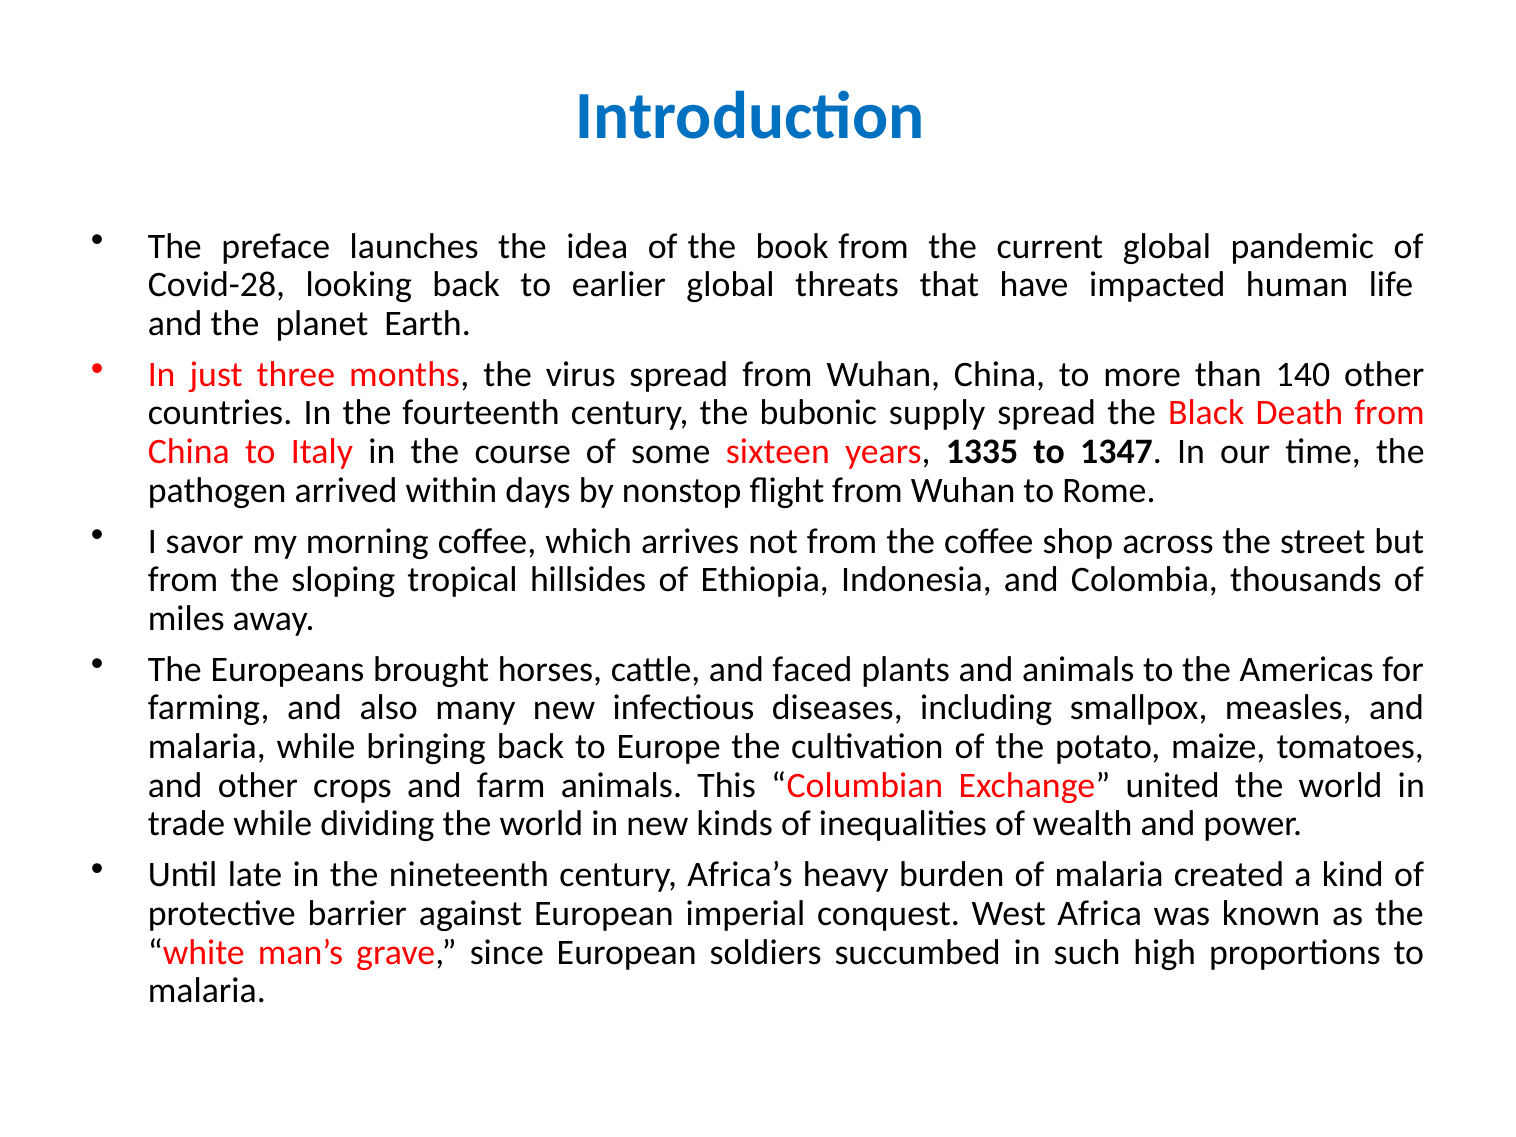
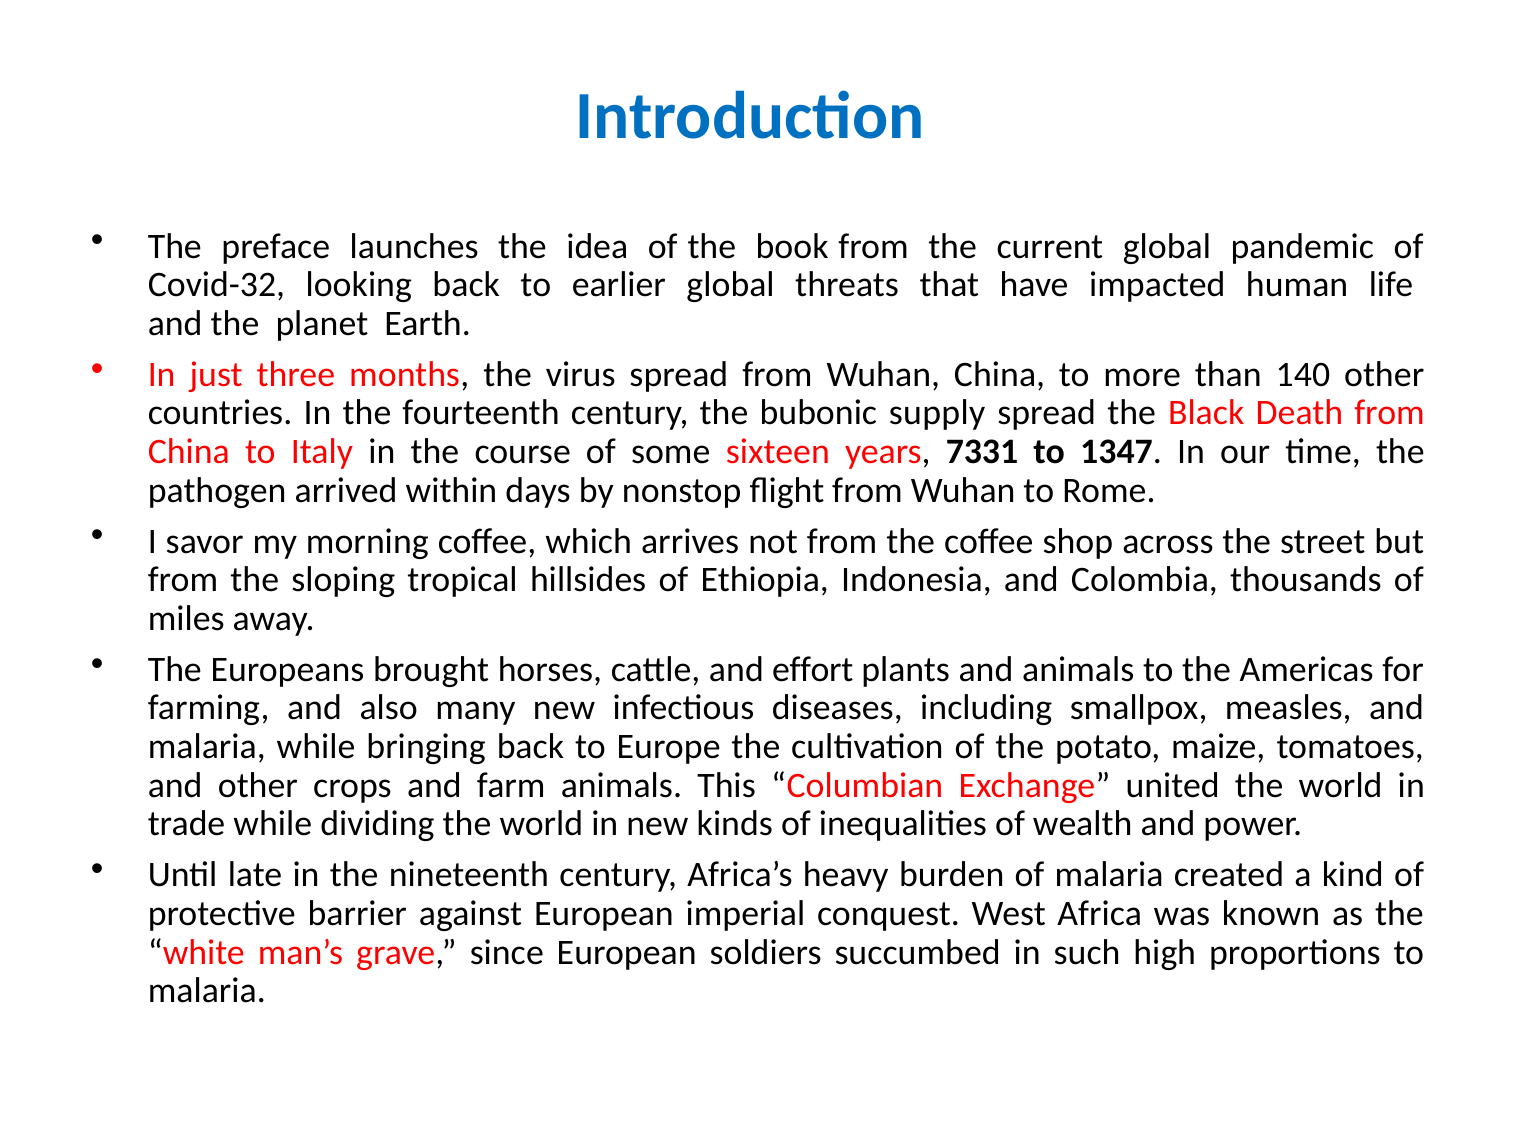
Covid-28: Covid-28 -> Covid-32
1335: 1335 -> 7331
faced: faced -> effort
